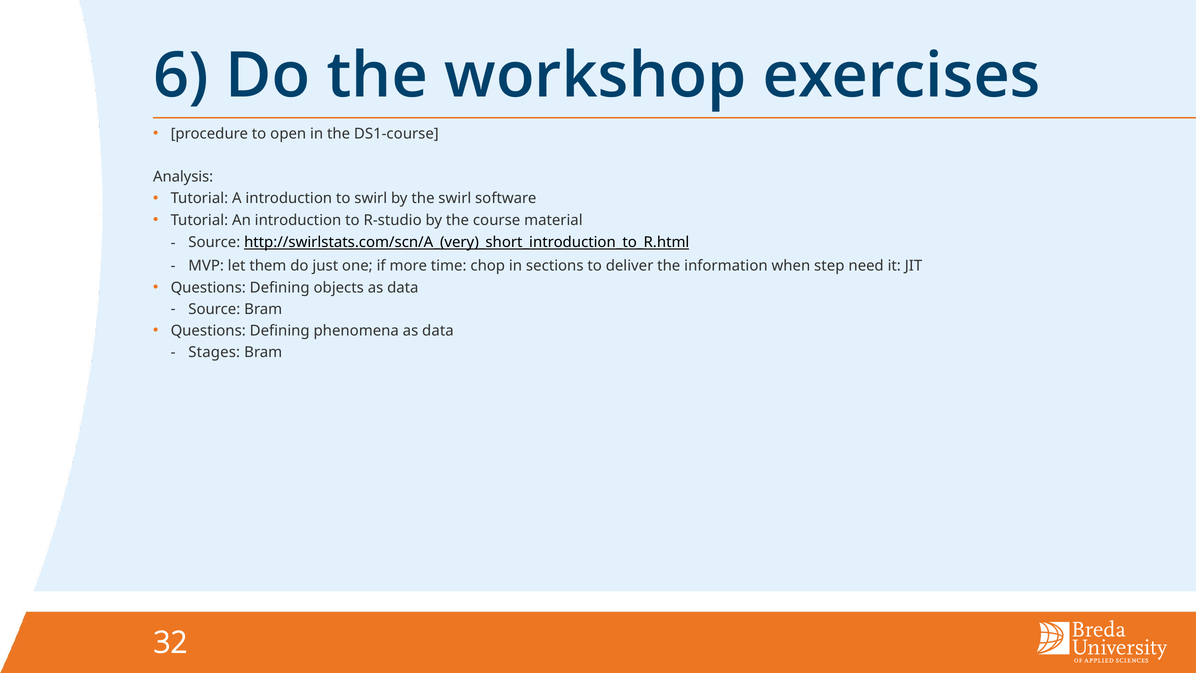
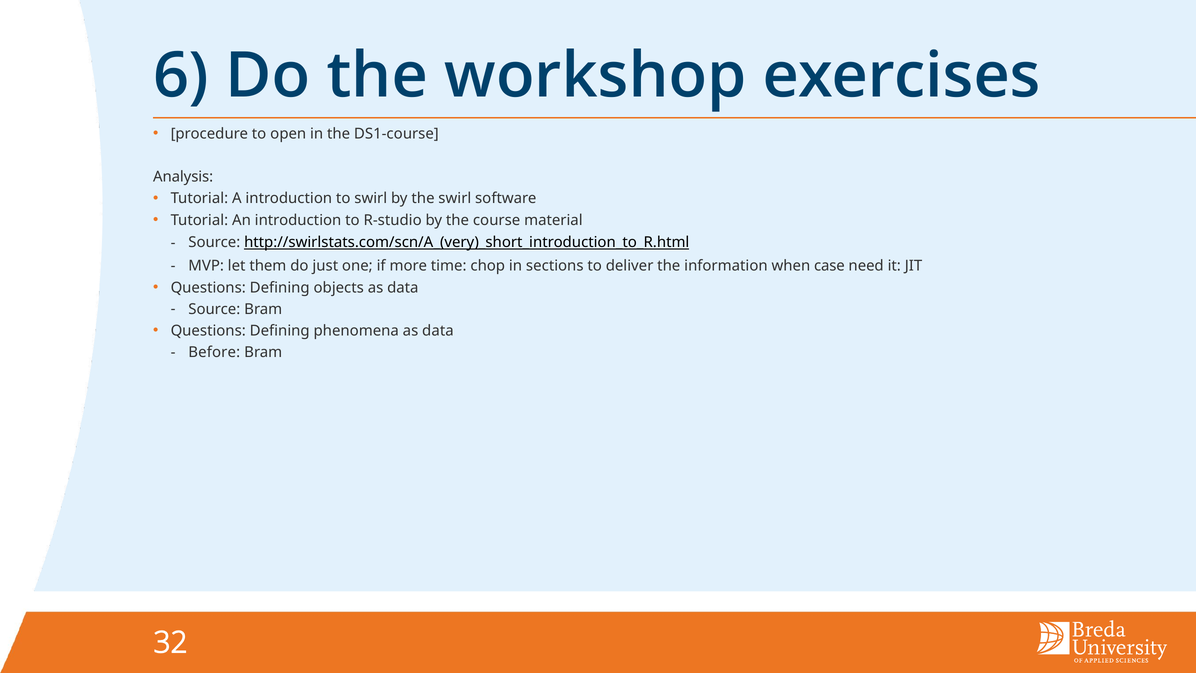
step: step -> case
Stages: Stages -> Before
